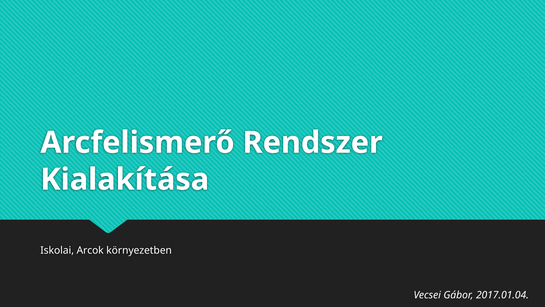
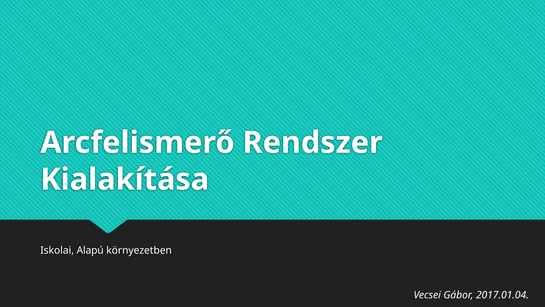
Arcok: Arcok -> Alapú
